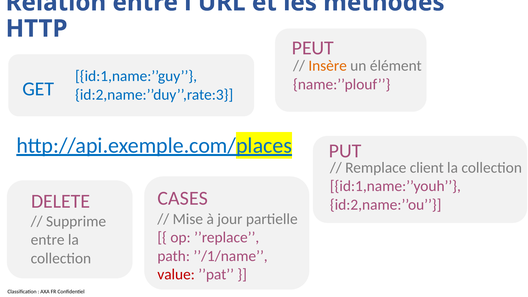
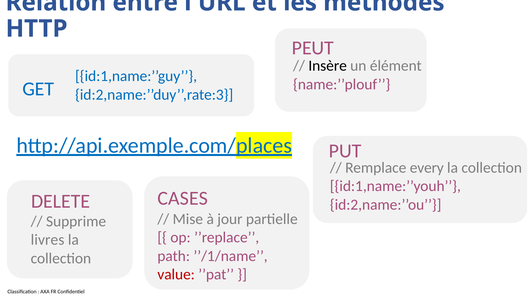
Insère colour: orange -> black
client: client -> every
entre at (48, 240): entre -> livres
